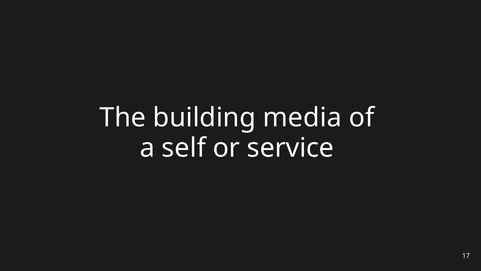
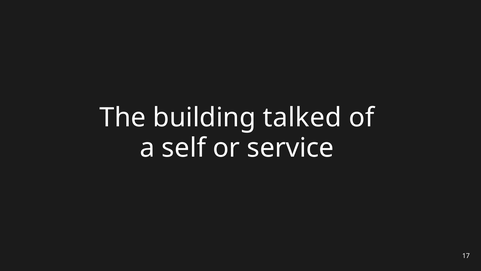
media: media -> talked
